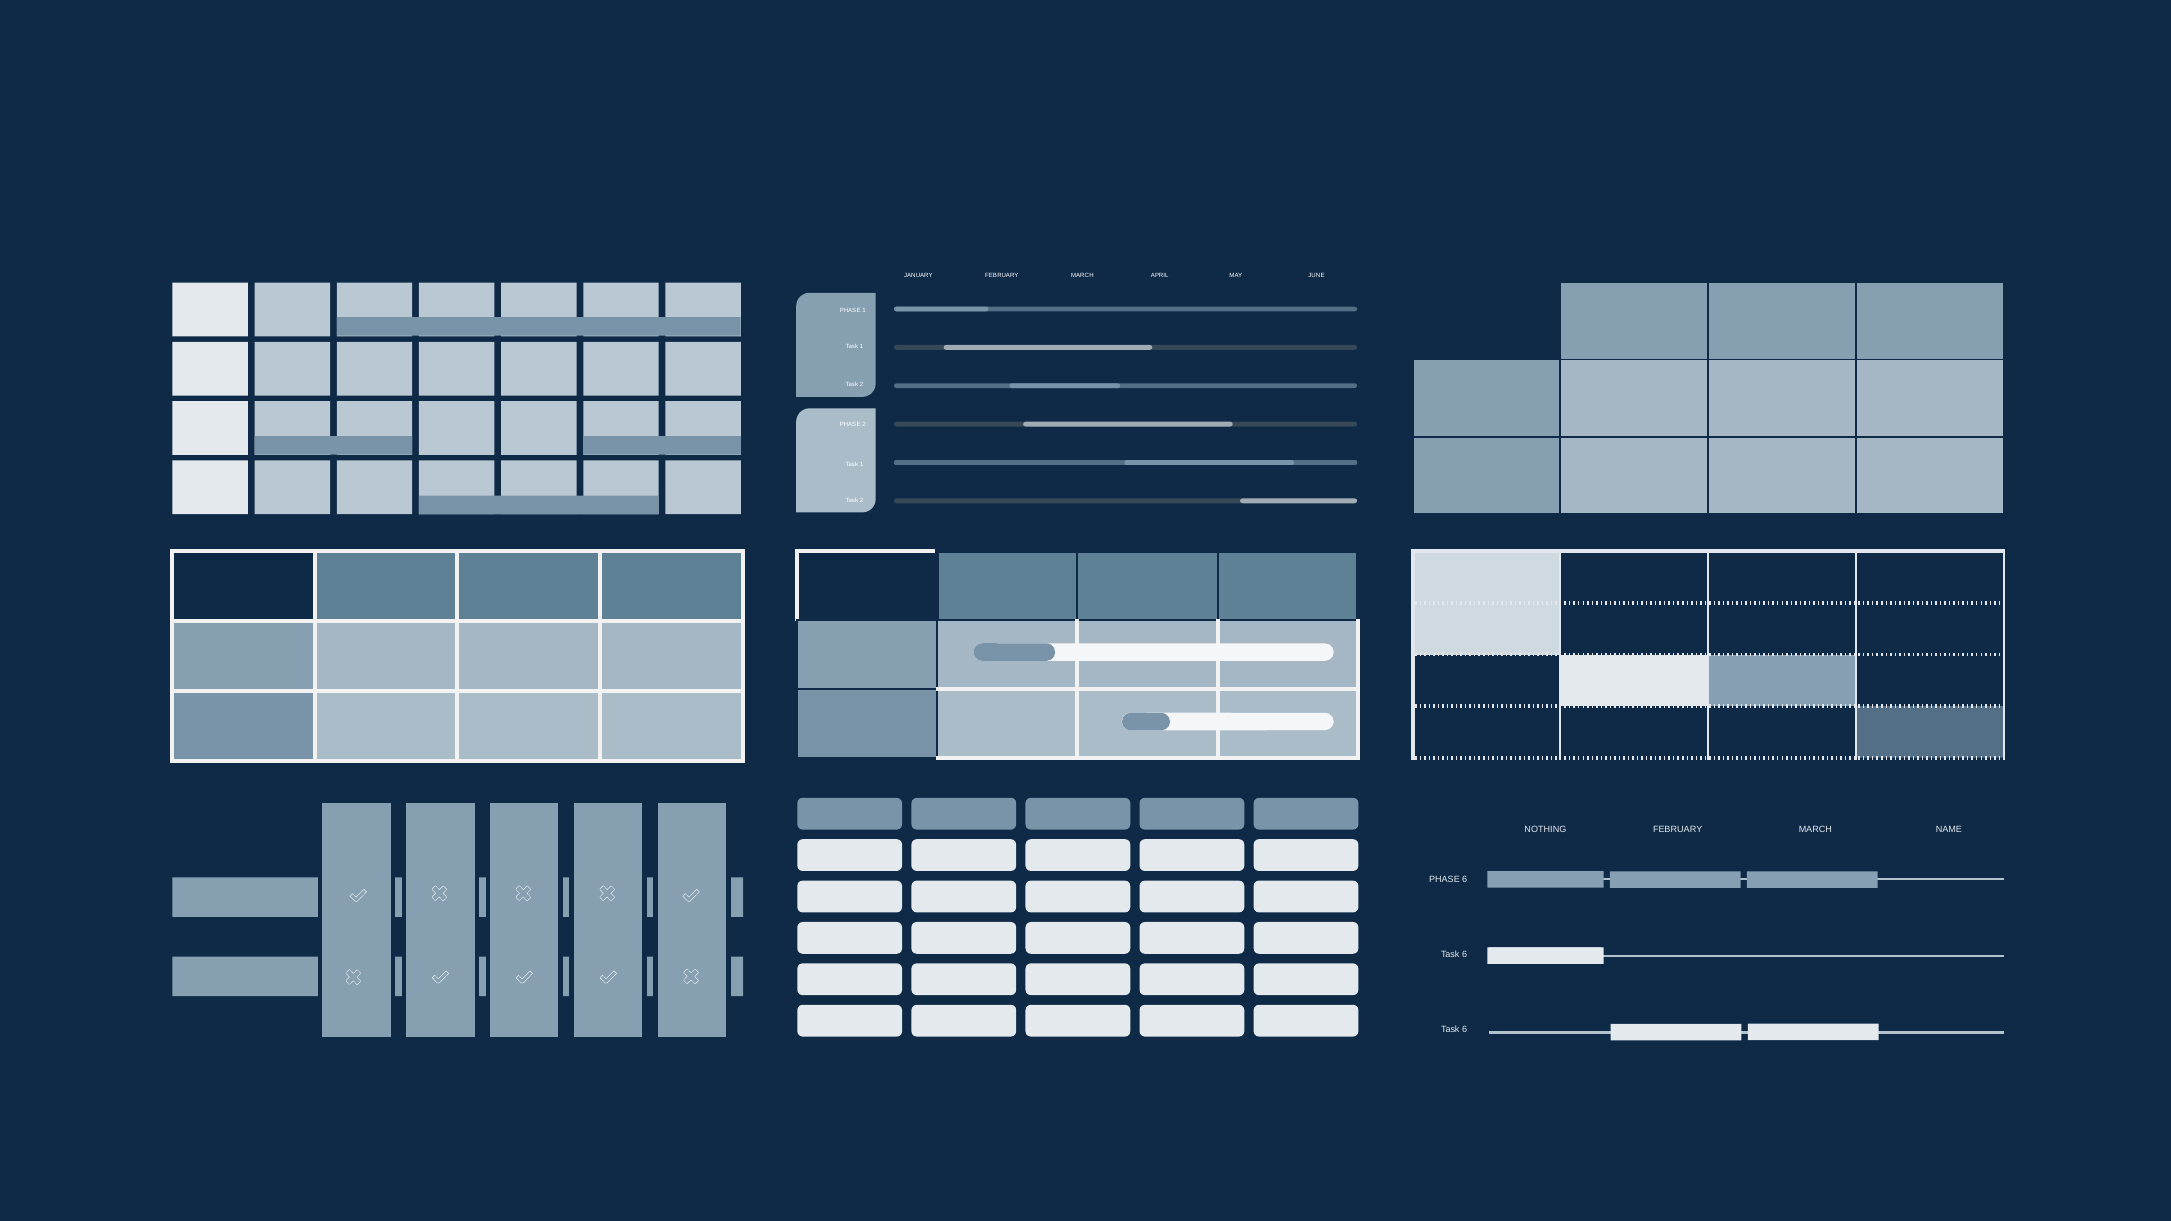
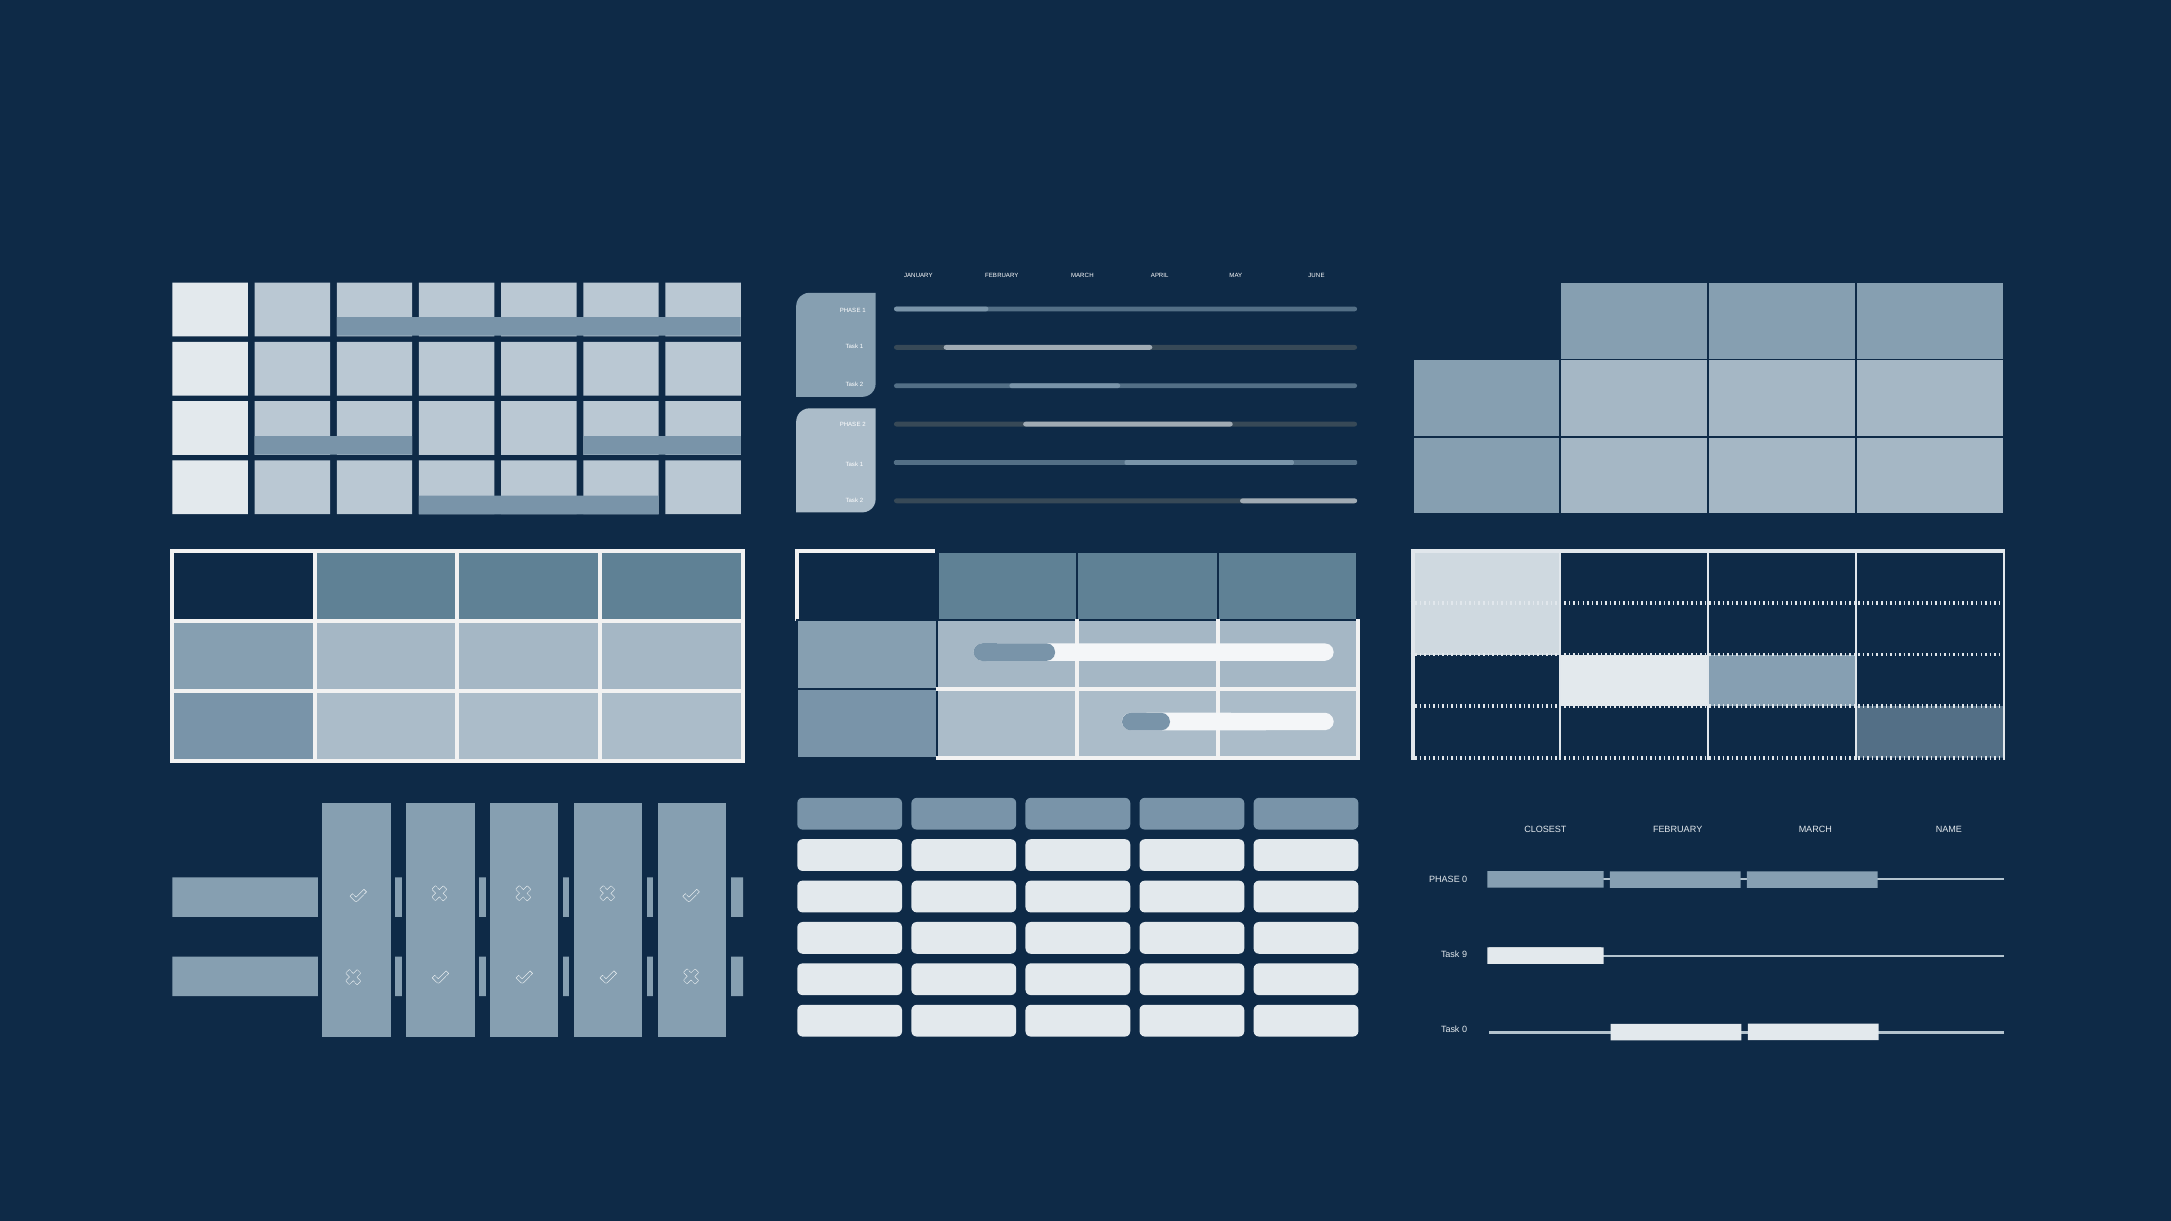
NOTHING: NOTHING -> CLOSEST
PHASE 6: 6 -> 0
6 at (1465, 955): 6 -> 9
6 at (1465, 1030): 6 -> 0
